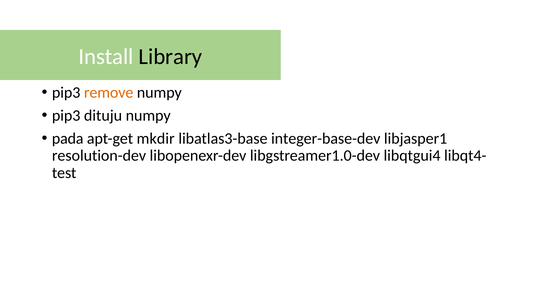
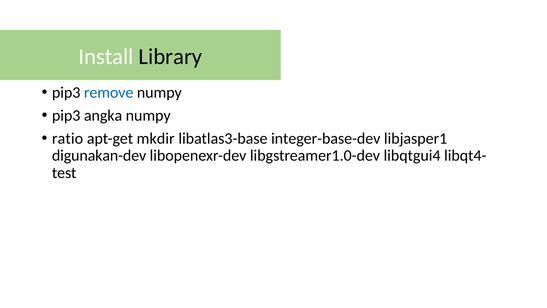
remove colour: orange -> blue
dituju: dituju -> angka
pada: pada -> ratio
resolution-dev: resolution-dev -> digunakan-dev
